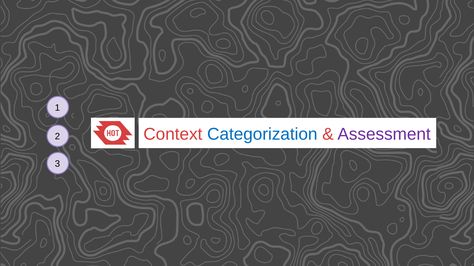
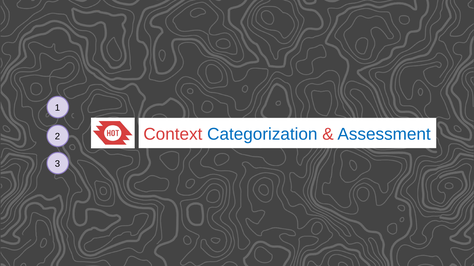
Assessment colour: purple -> blue
